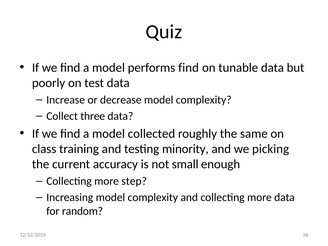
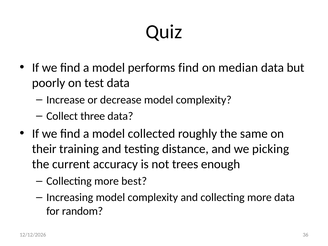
tunable: tunable -> median
class: class -> their
minority: minority -> distance
small: small -> trees
step: step -> best
